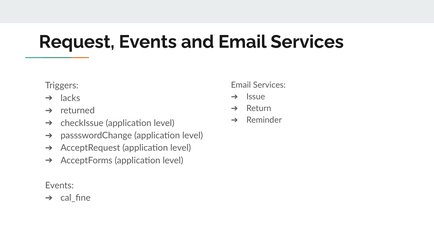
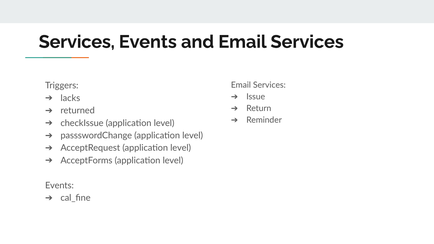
Request at (77, 42): Request -> Services
